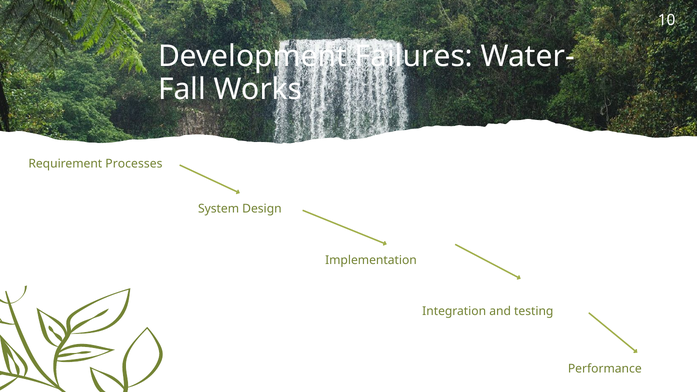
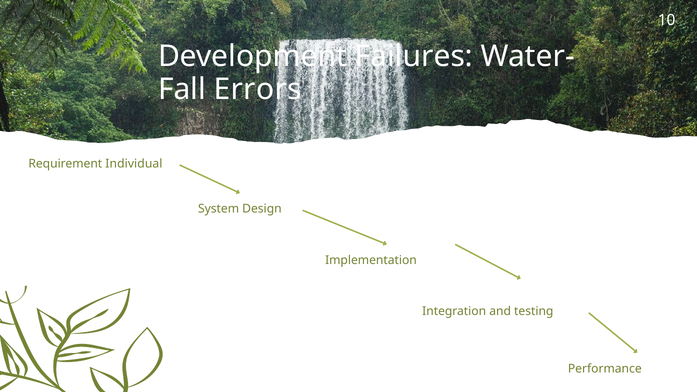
Works: Works -> Errors
Processes: Processes -> Individual
